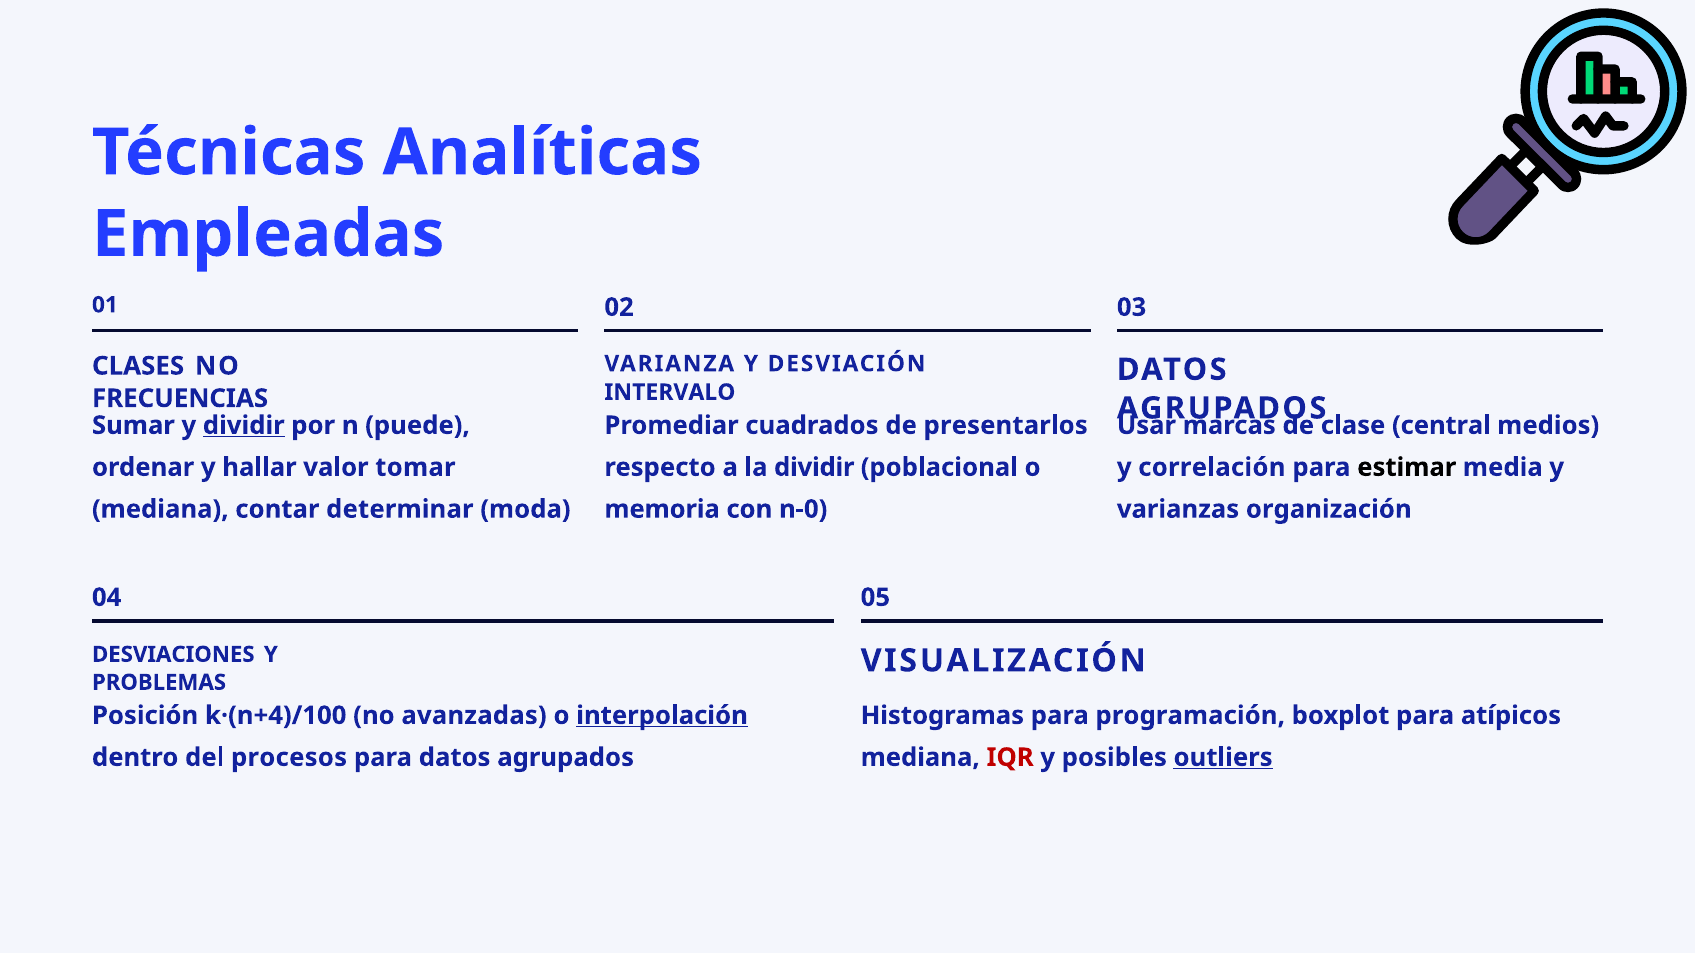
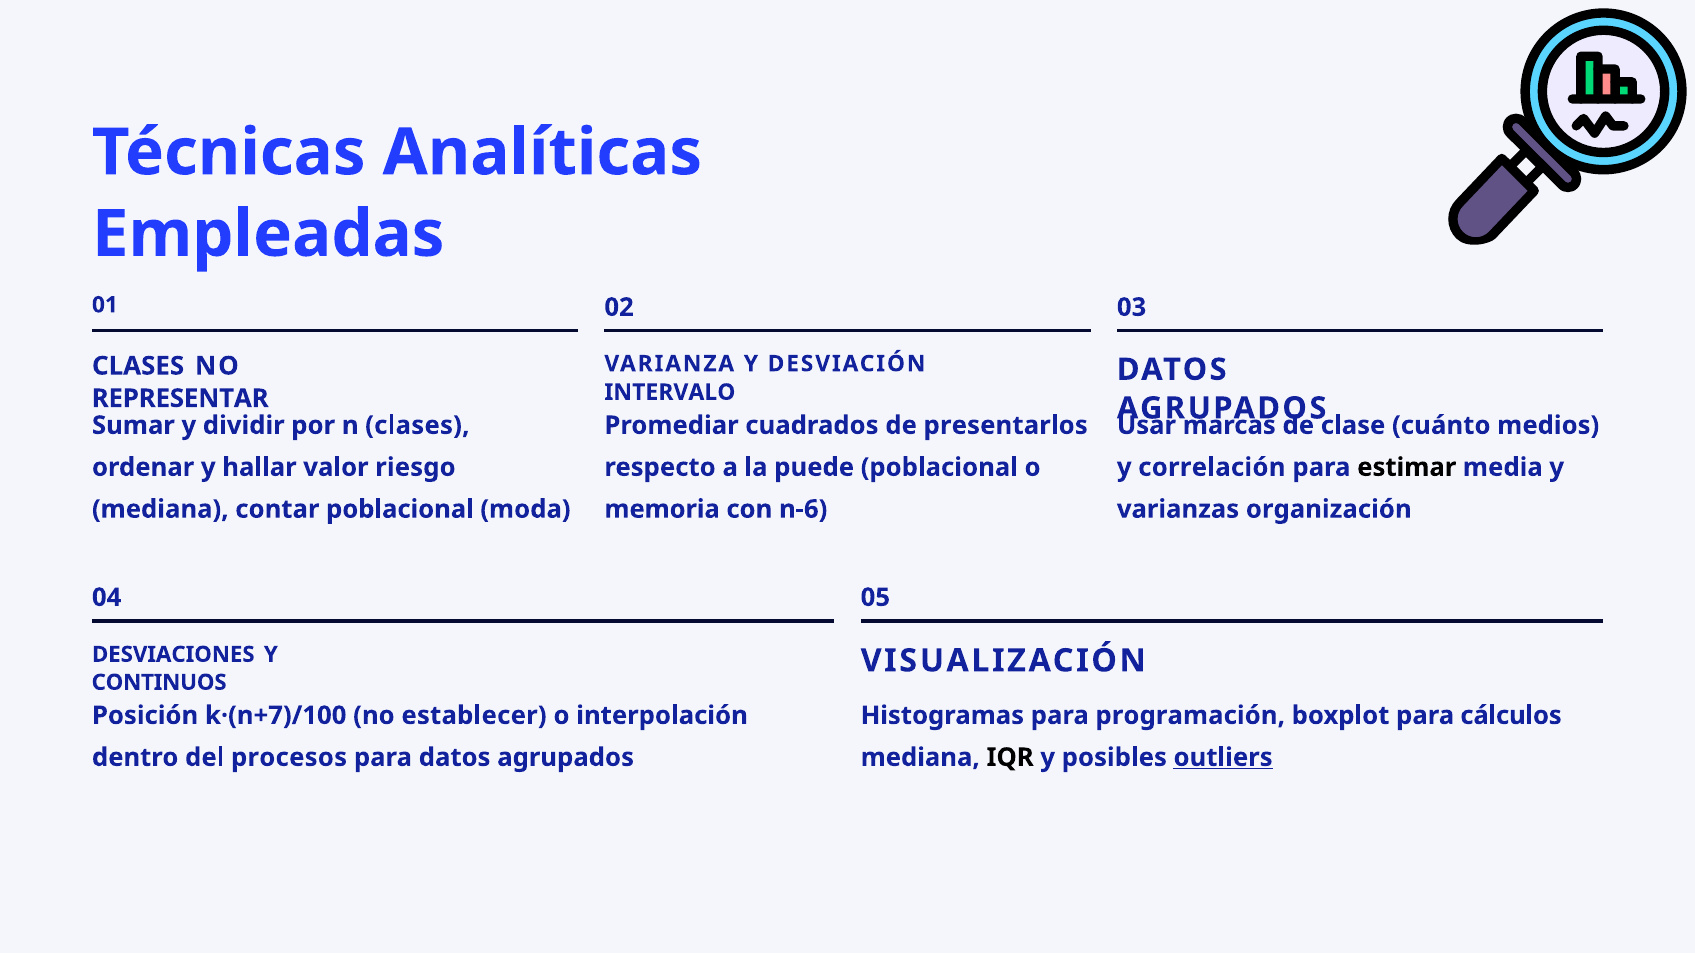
FRECUENCIAS: FRECUENCIAS -> REPRESENTAR
dividir at (244, 426) underline: present -> none
n puede: puede -> clases
central: central -> cuánto
tomar: tomar -> riesgo
la dividir: dividir -> puede
contar determinar: determinar -> poblacional
n-0: n-0 -> n-6
PROBLEMAS: PROBLEMAS -> CONTINUOS
k·(n+4)/100: k·(n+4)/100 -> k·(n+7)/100
avanzadas: avanzadas -> establecer
interpolación underline: present -> none
atípicos: atípicos -> cálculos
IQR colour: red -> black
